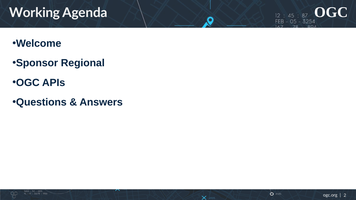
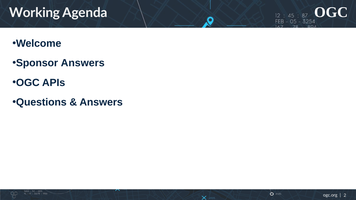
Sponsor Regional: Regional -> Answers
